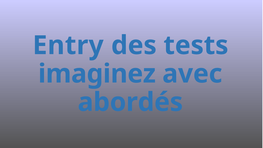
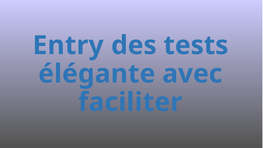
imaginez: imaginez -> élégante
abordés: abordés -> faciliter
